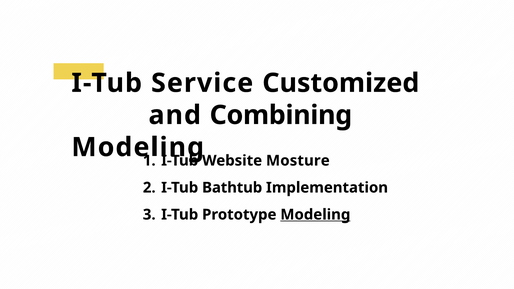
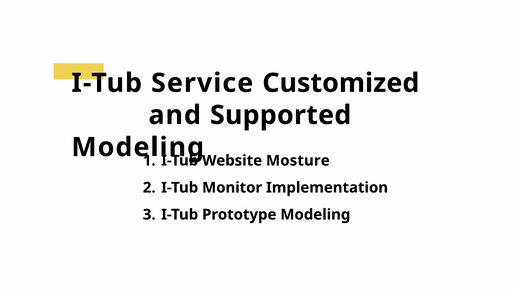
Combining: Combining -> Supported
Bathtub: Bathtub -> Monitor
Modeling at (315, 215) underline: present -> none
